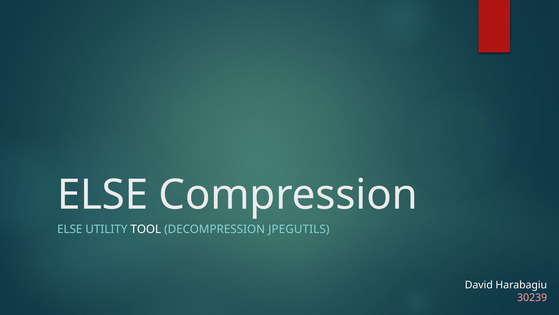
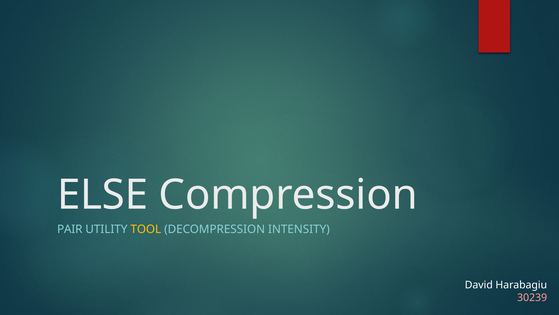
ELSE at (70, 229): ELSE -> PAIR
TOOL colour: white -> yellow
JPEGUTILS: JPEGUTILS -> INTENSITY
